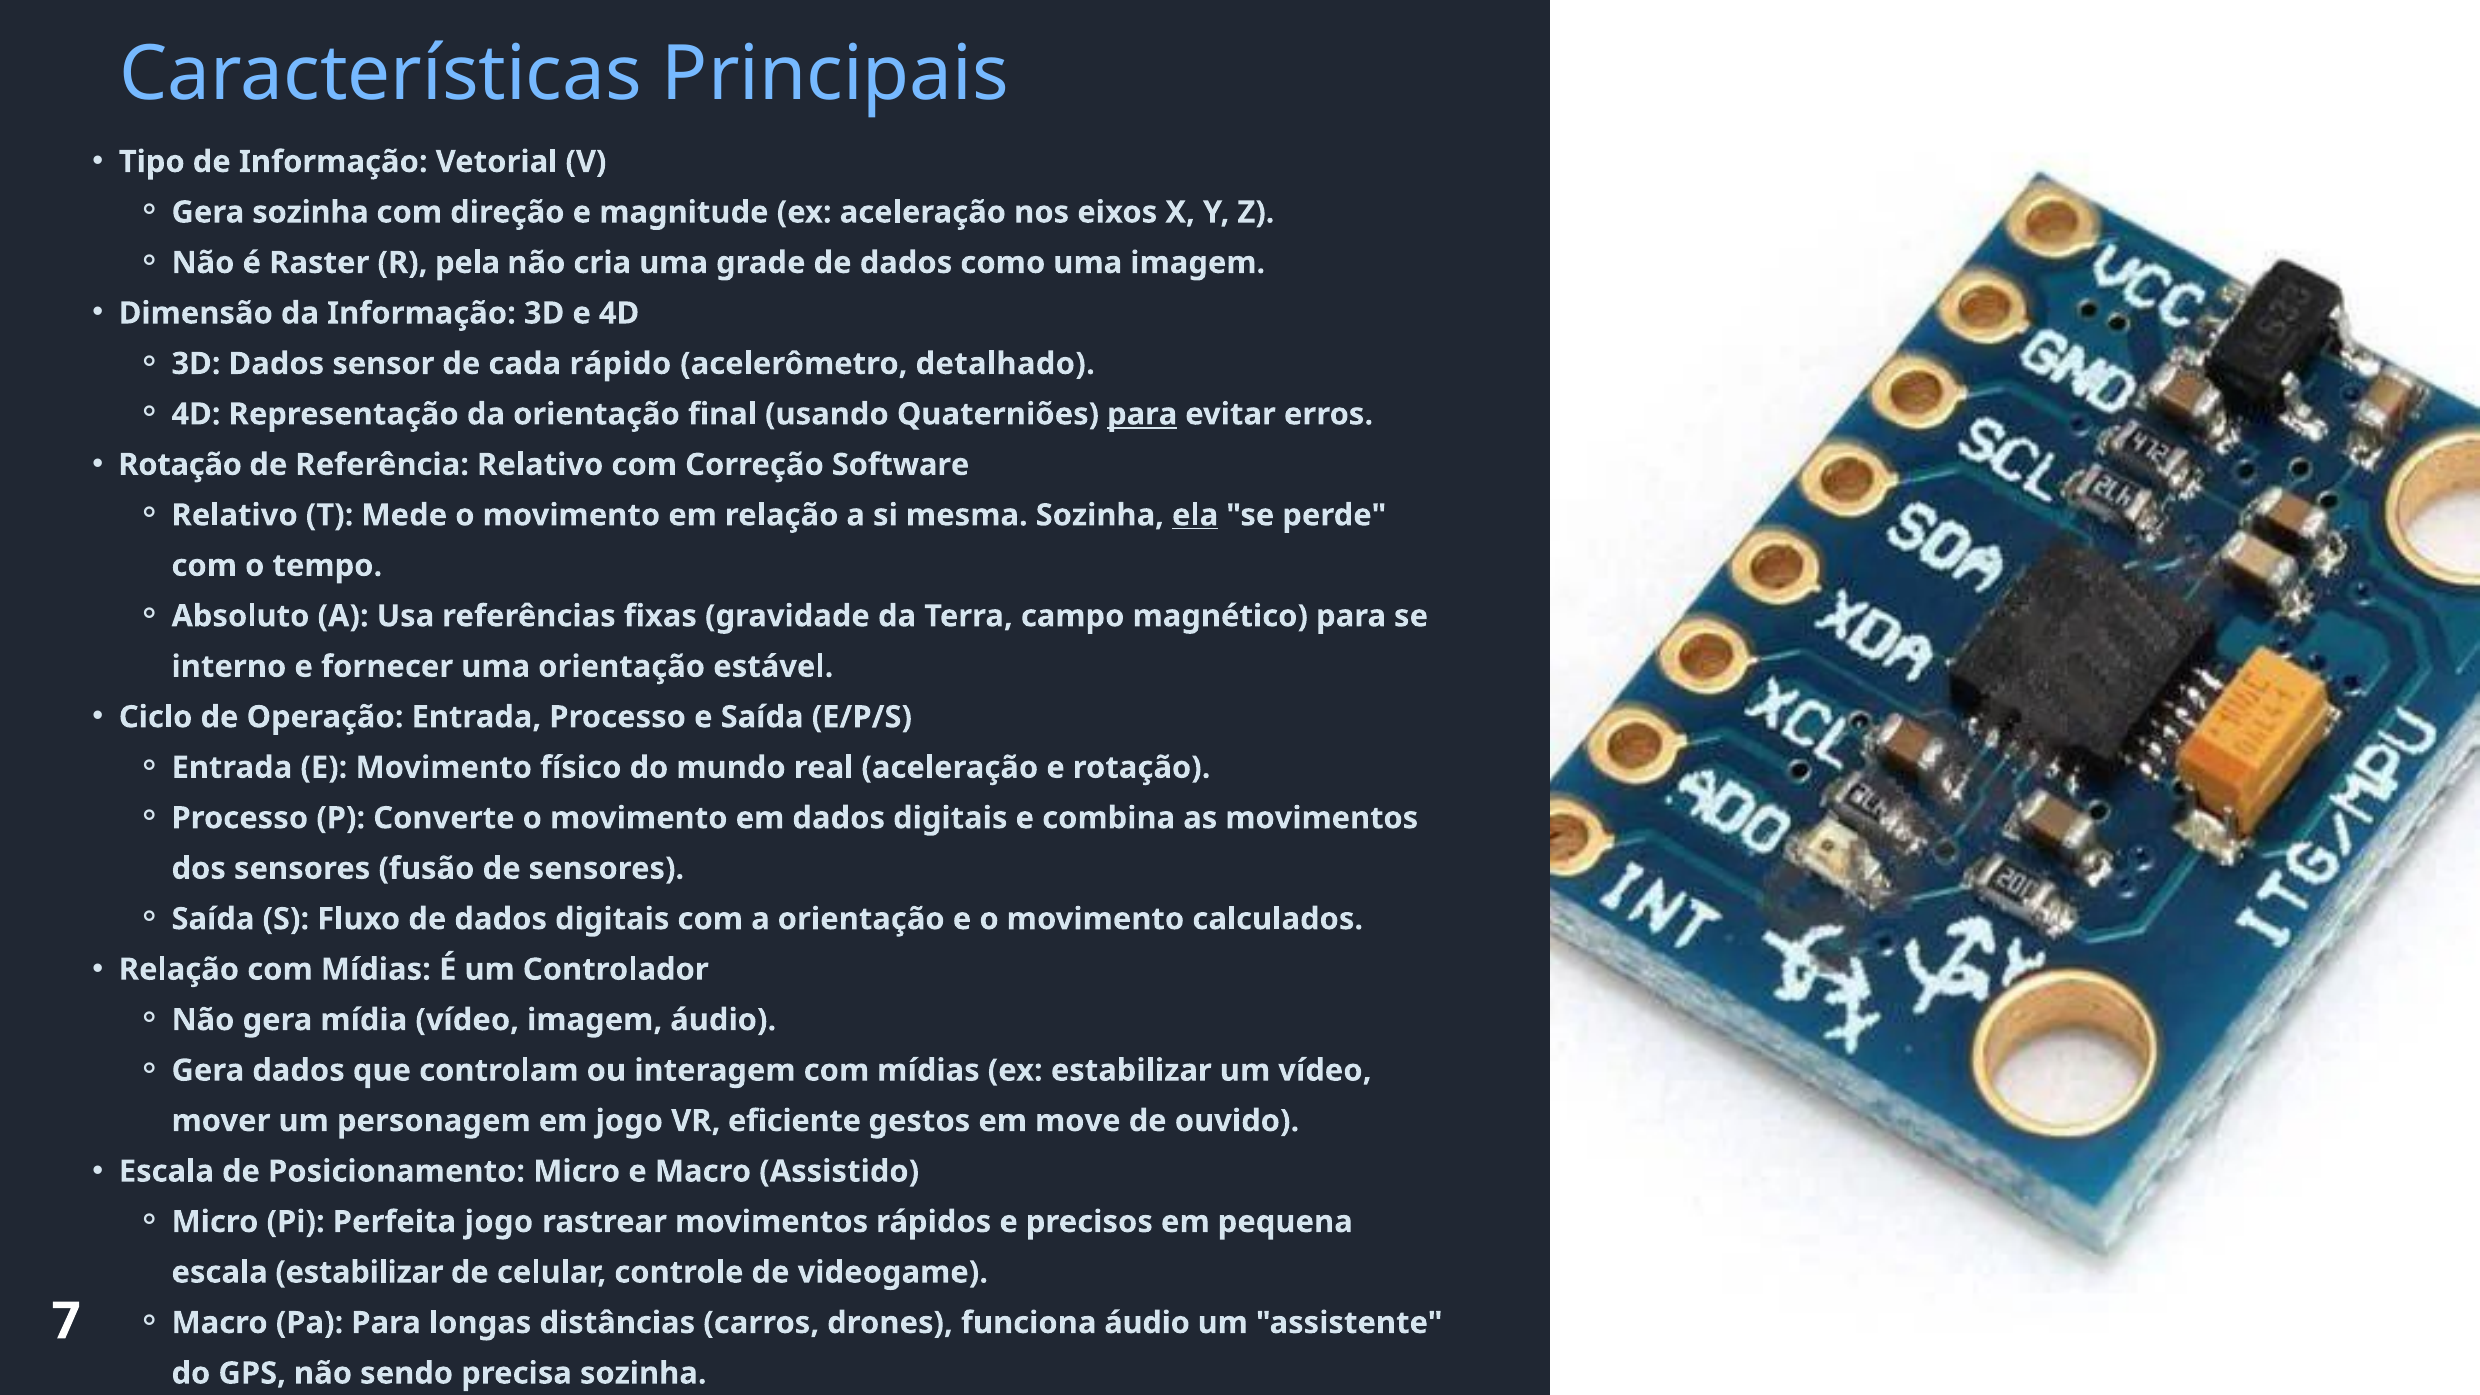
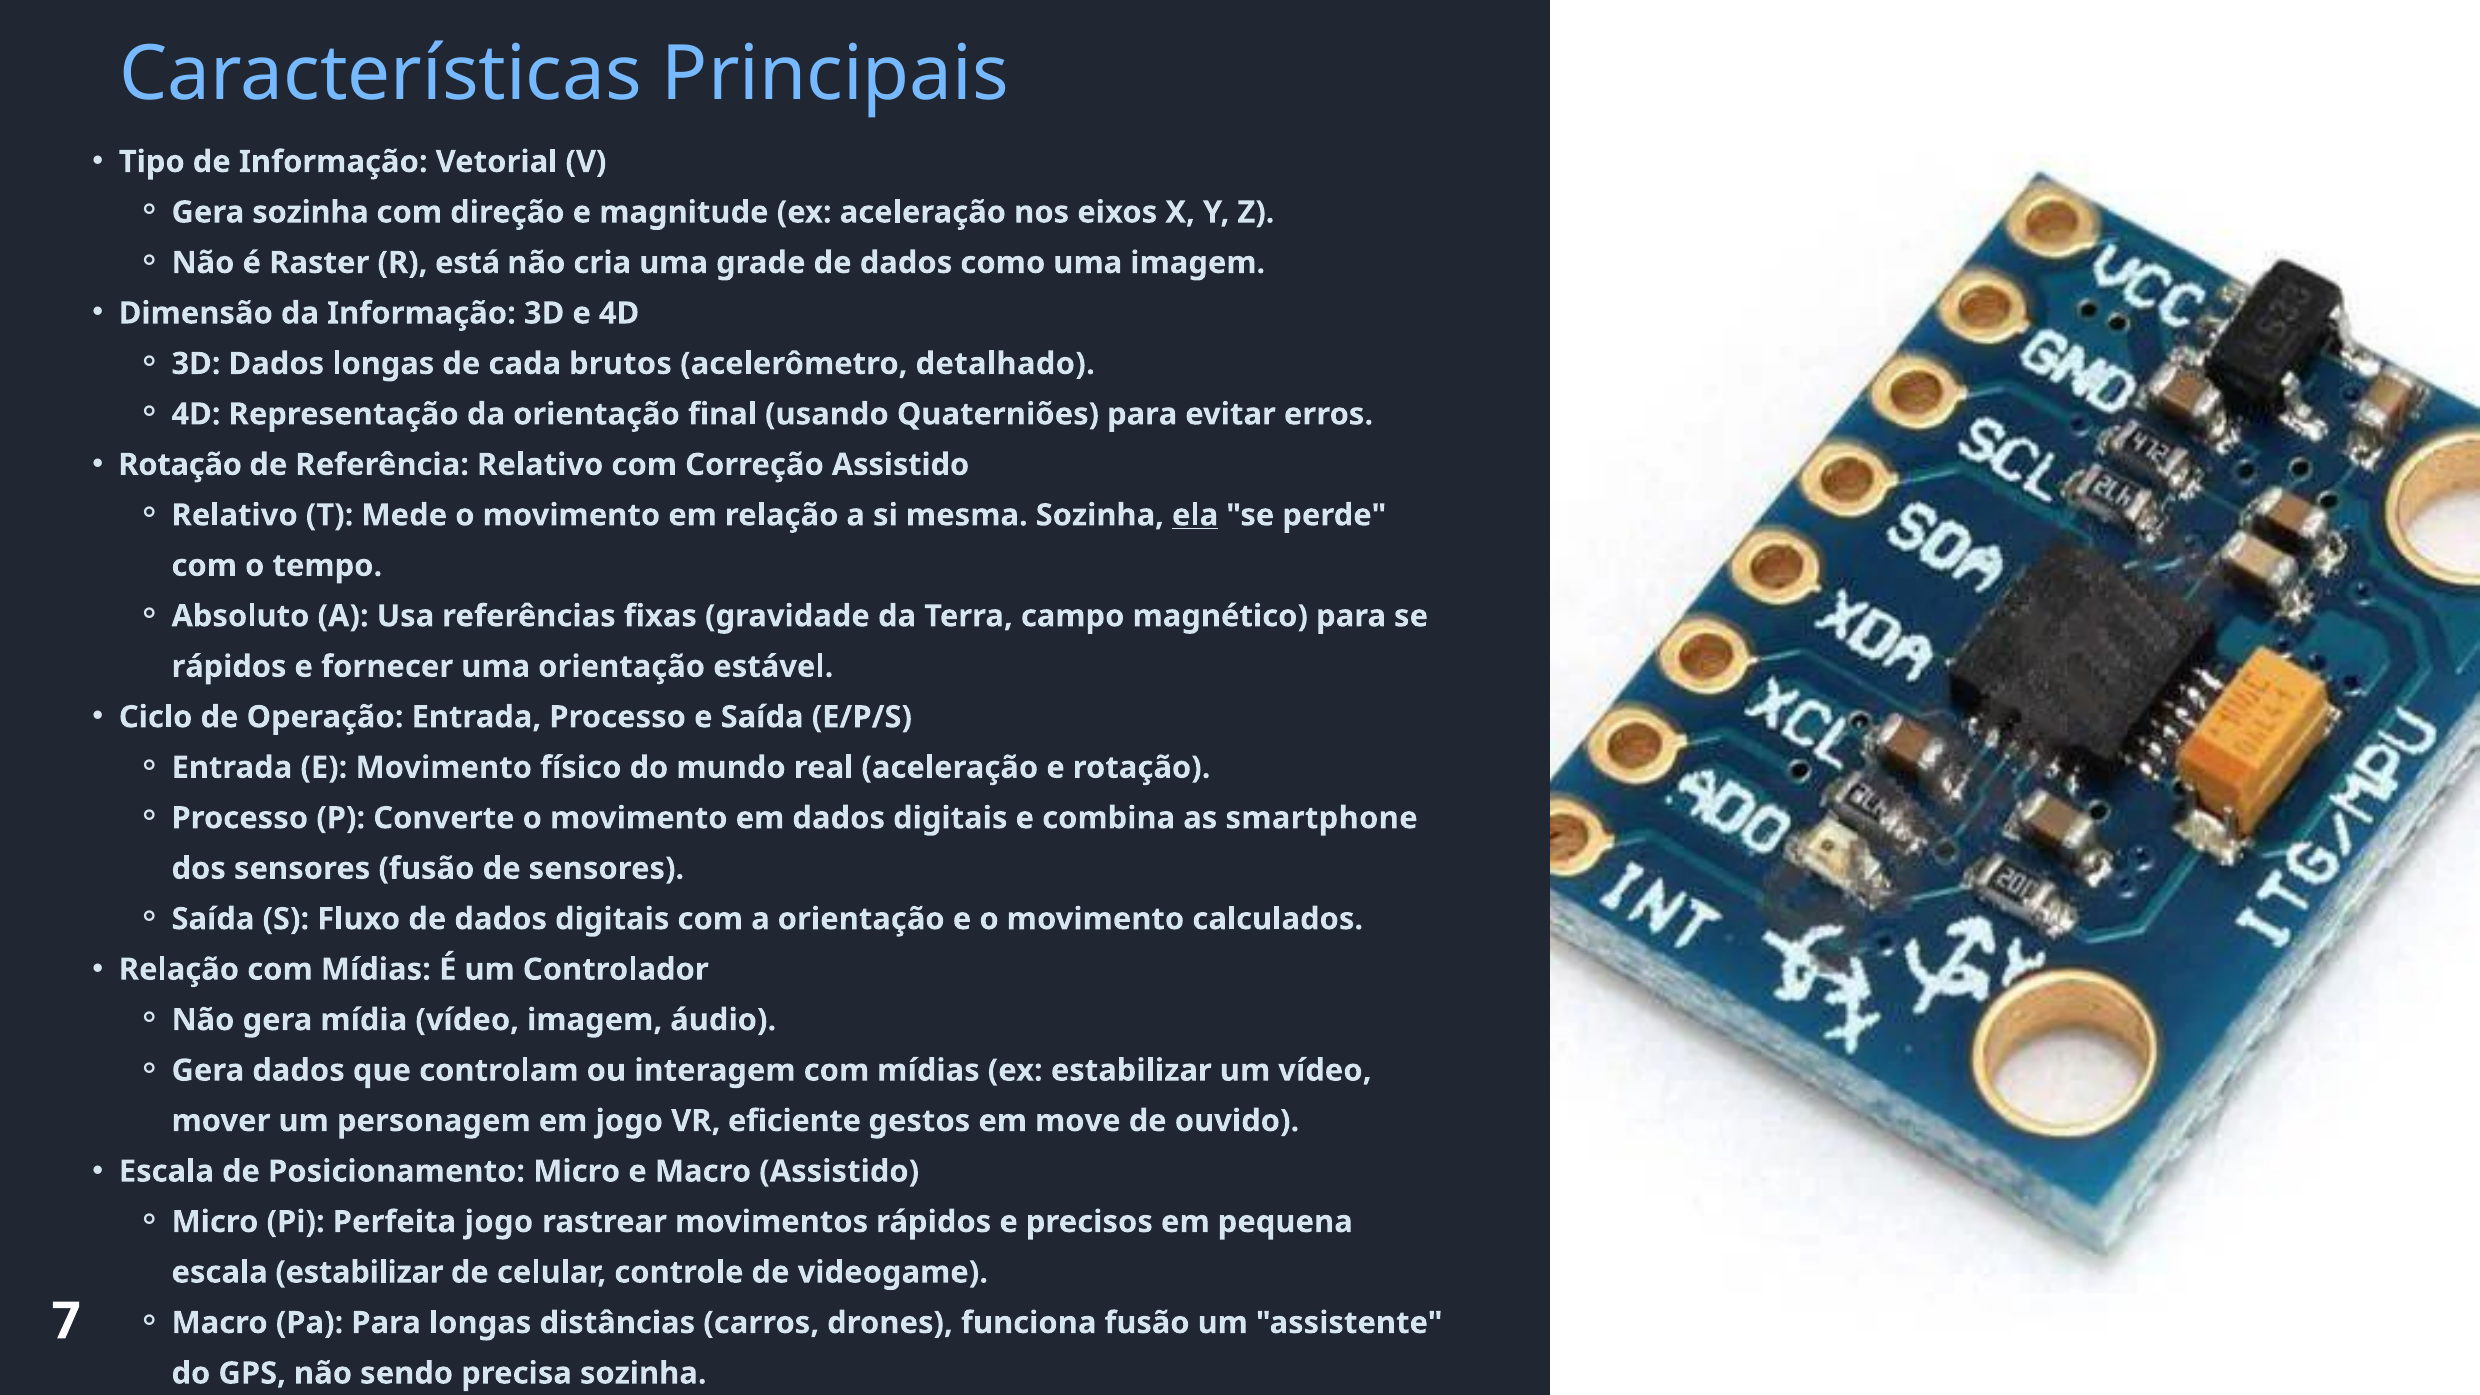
pela: pela -> está
Dados sensor: sensor -> longas
rápido: rápido -> brutos
para at (1142, 414) underline: present -> none
Correção Software: Software -> Assistido
interno at (229, 667): interno -> rápidos
as movimentos: movimentos -> smartphone
funciona áudio: áudio -> fusão
